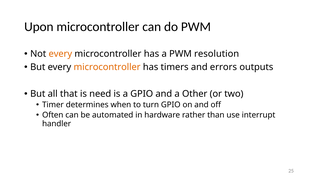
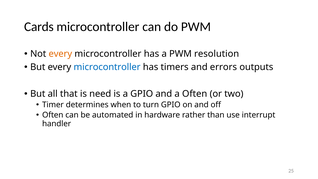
Upon: Upon -> Cards
microcontroller at (107, 67) colour: orange -> blue
a Other: Other -> Often
